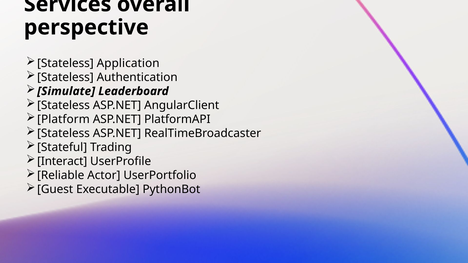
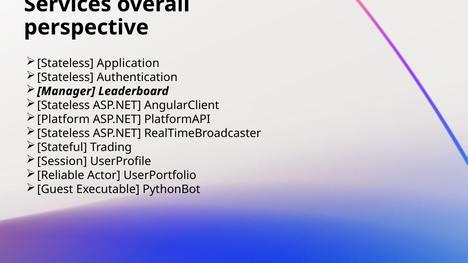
Simulate: Simulate -> Manager
Interact: Interact -> Session
